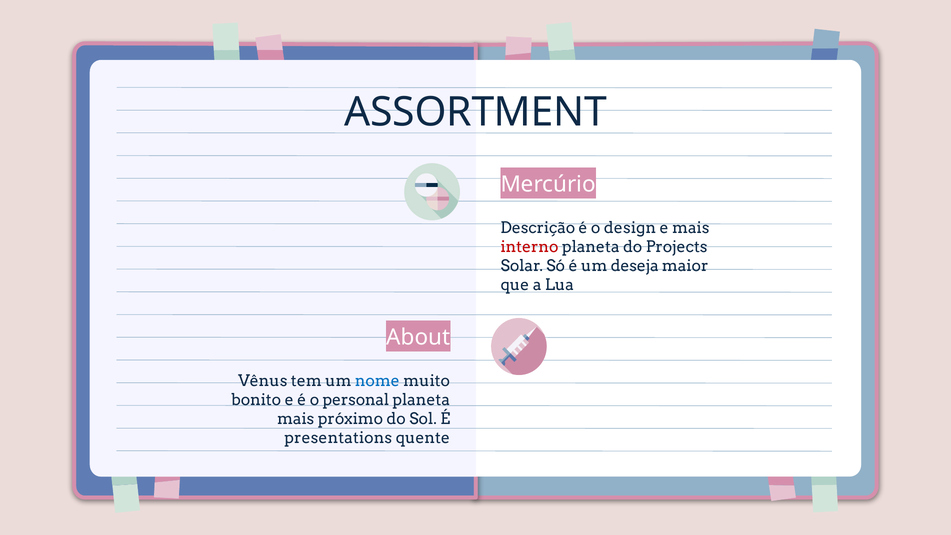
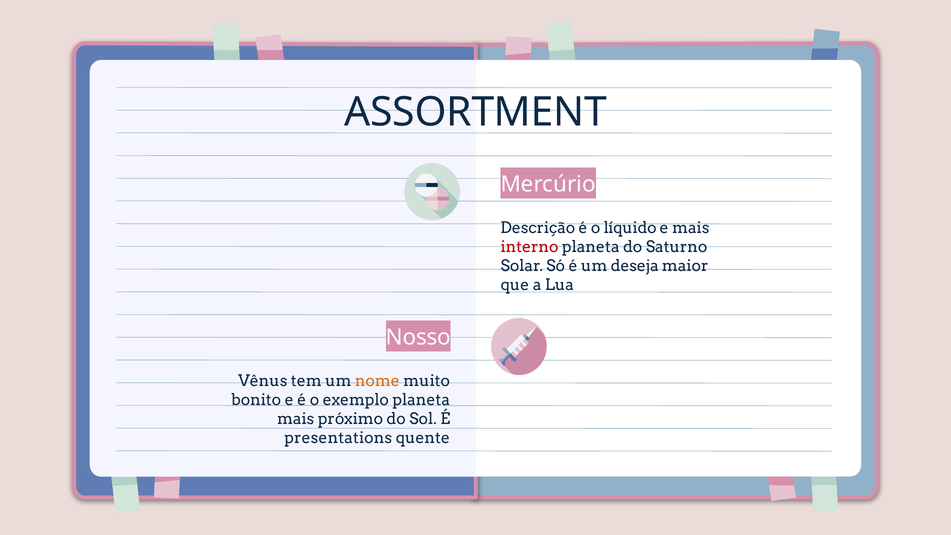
design: design -> líquido
Projects: Projects -> Saturno
About: About -> Nosso
nome colour: blue -> orange
personal: personal -> exemplo
